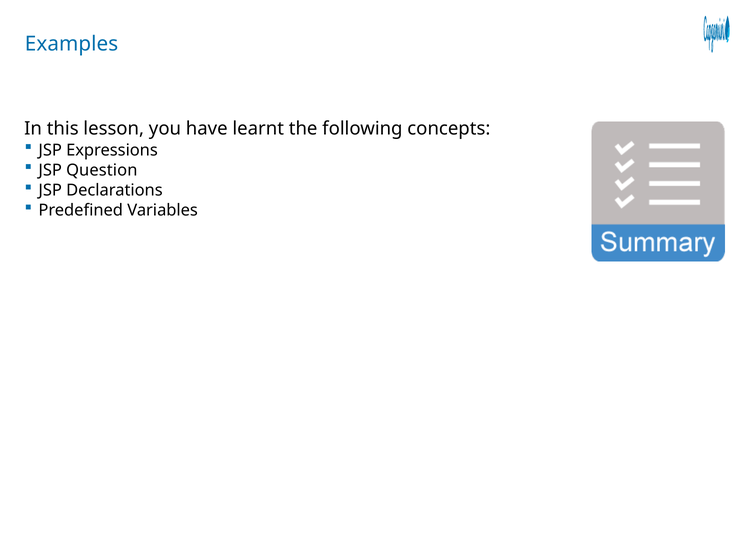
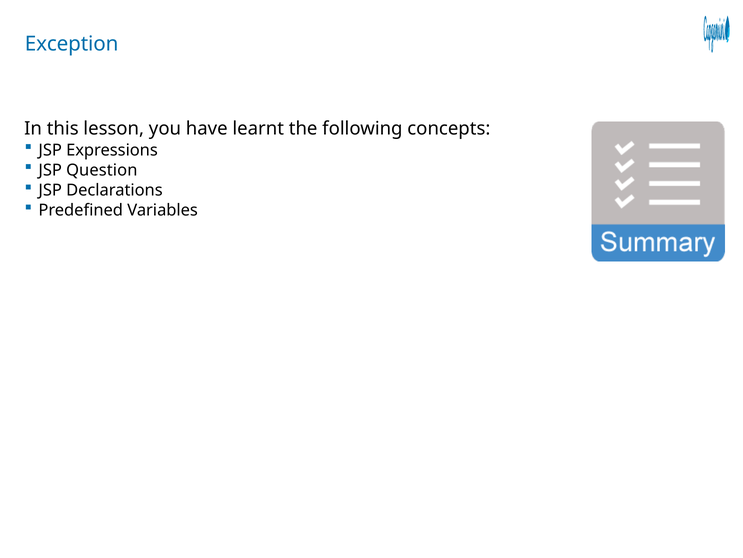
Examples: Examples -> Exception
